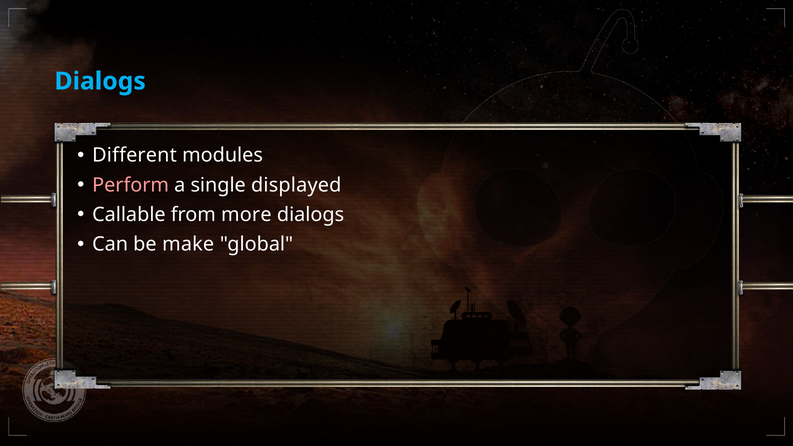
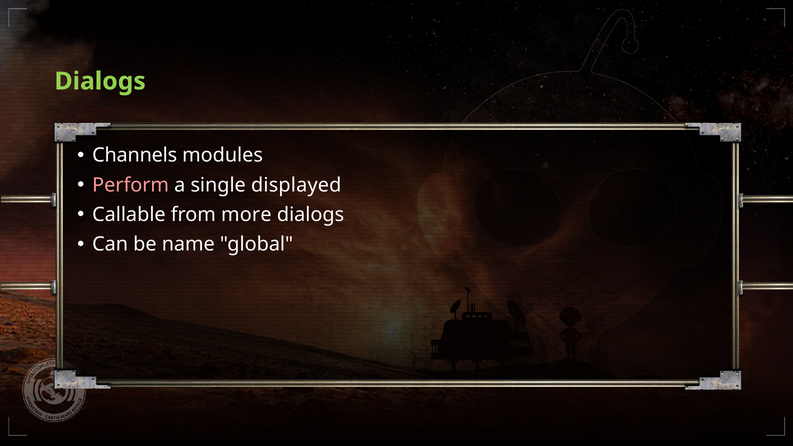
Dialogs at (100, 81) colour: light blue -> light green
Different: Different -> Channels
make: make -> name
